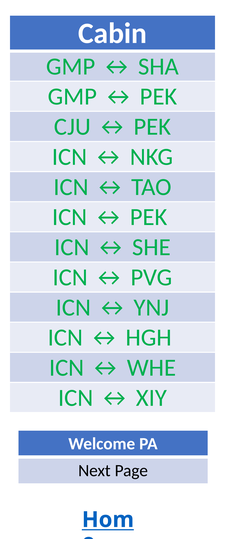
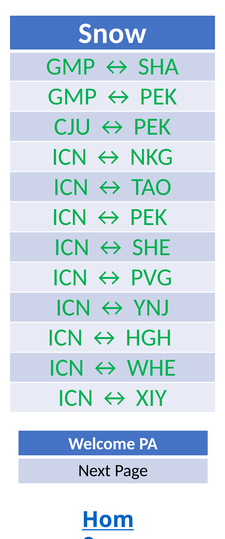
Cabin: Cabin -> Snow
